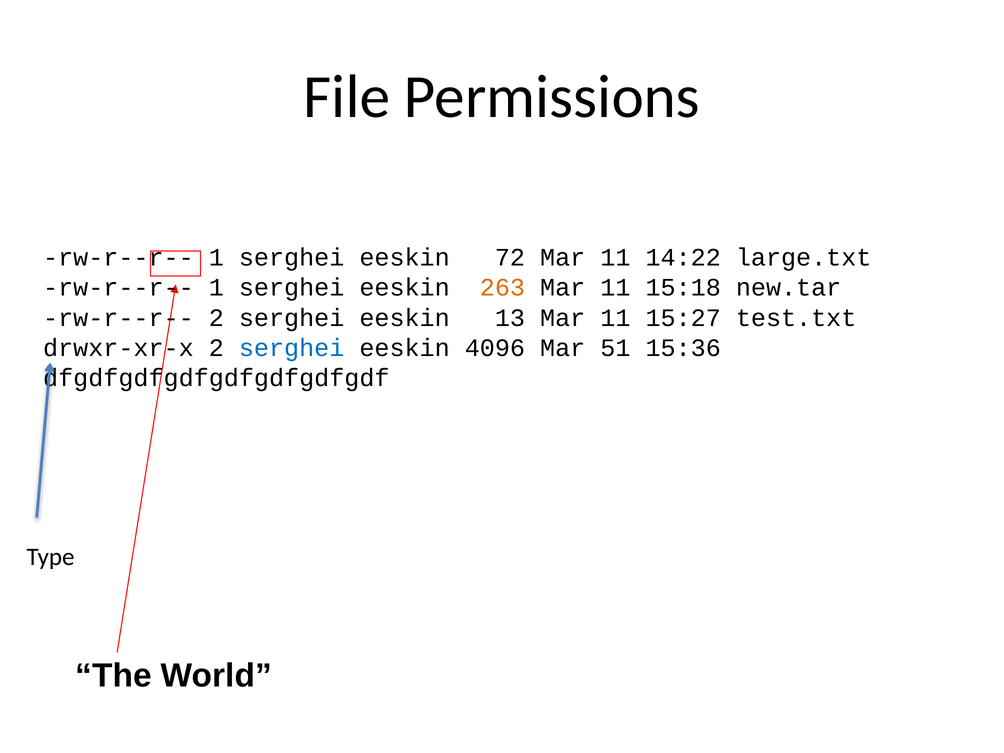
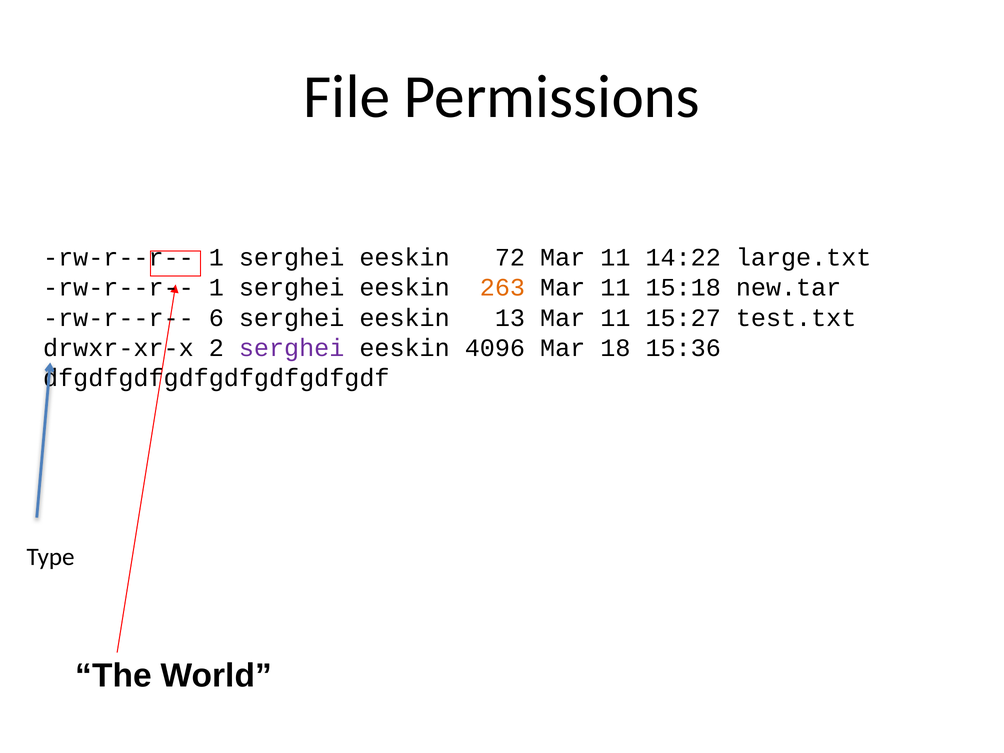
rw-r--r-- 2: 2 -> 6
serghei at (292, 348) colour: blue -> purple
51: 51 -> 18
